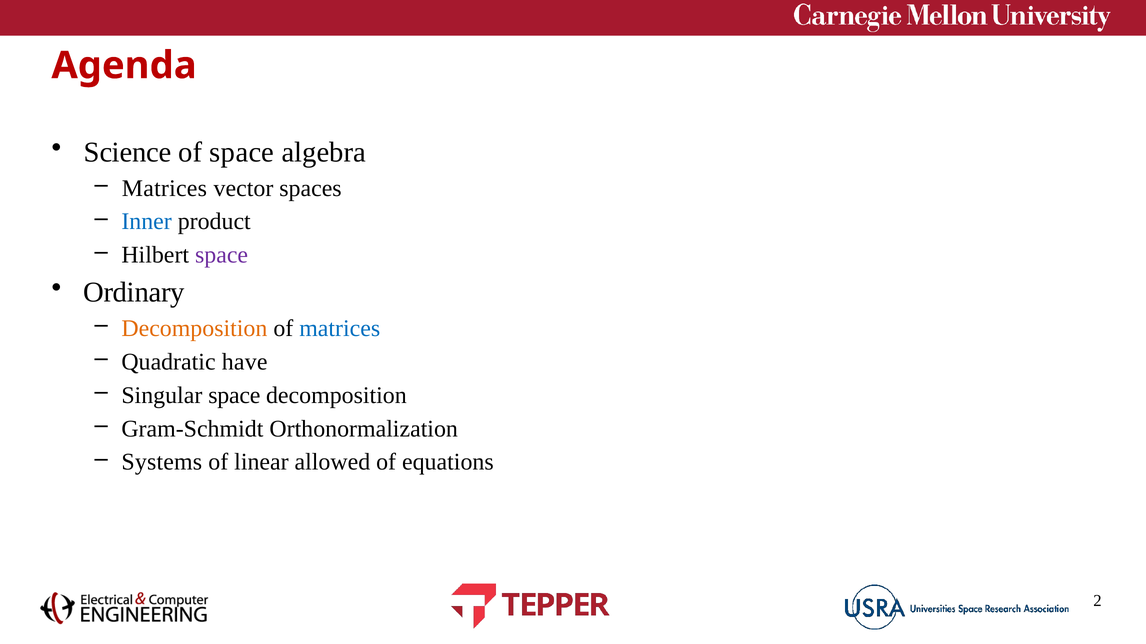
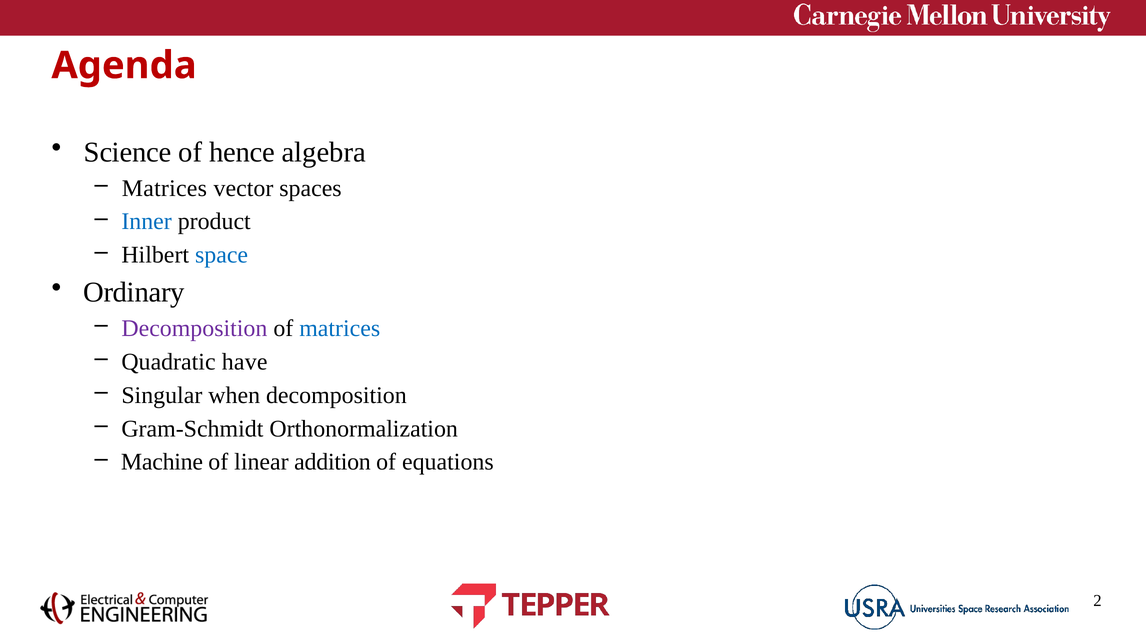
of space: space -> hence
space at (222, 255) colour: purple -> blue
Decomposition at (194, 329) colour: orange -> purple
Singular space: space -> when
Systems: Systems -> Machine
allowed: allowed -> addition
